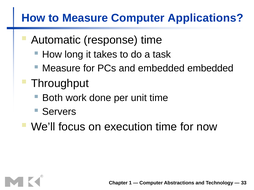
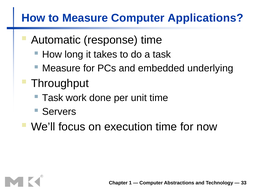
embedded embedded: embedded -> underlying
Both at (53, 98): Both -> Task
